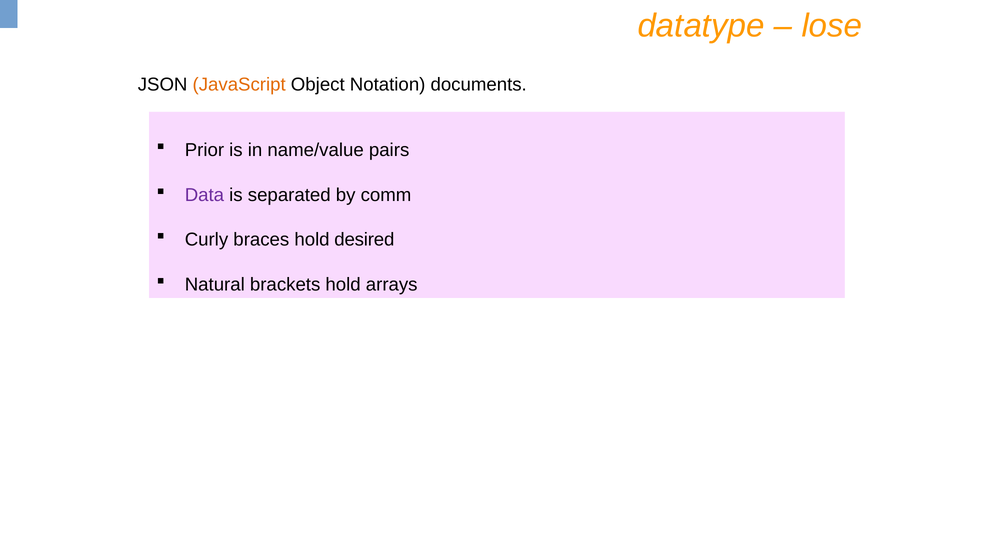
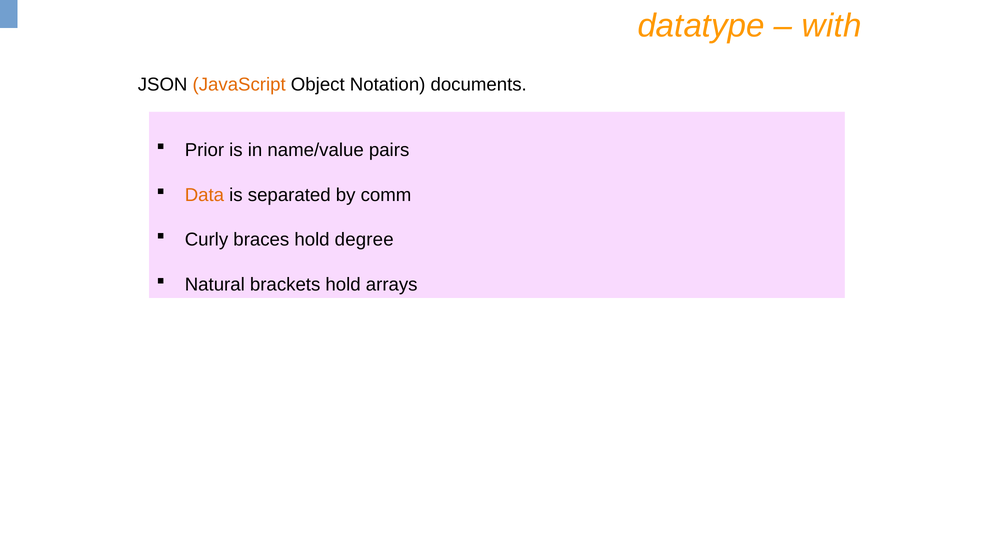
lose: lose -> with
Data colour: purple -> orange
desired: desired -> degree
